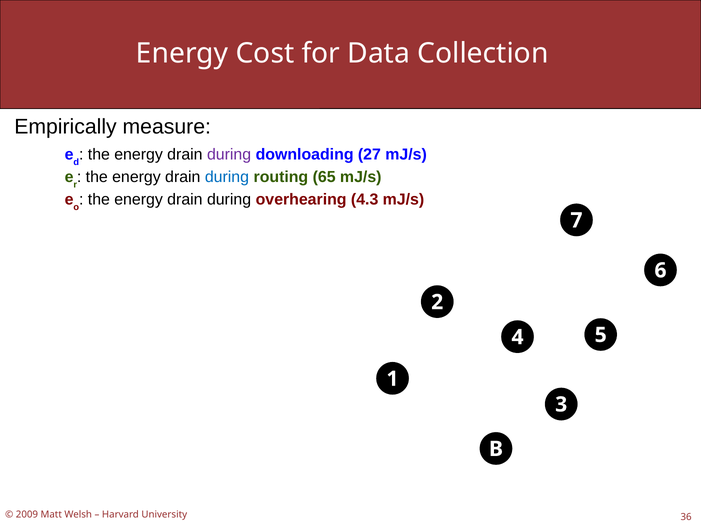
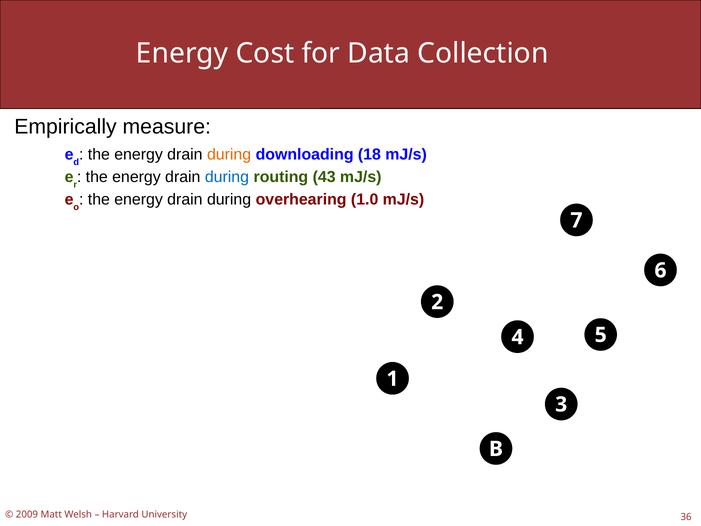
during at (229, 155) colour: purple -> orange
27: 27 -> 18
65: 65 -> 43
4.3: 4.3 -> 1.0
